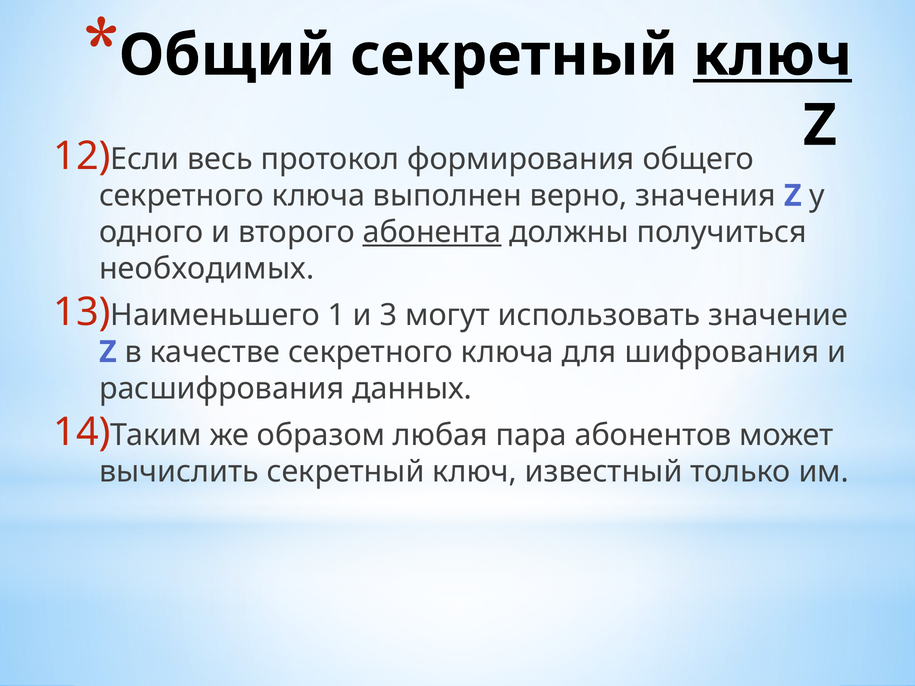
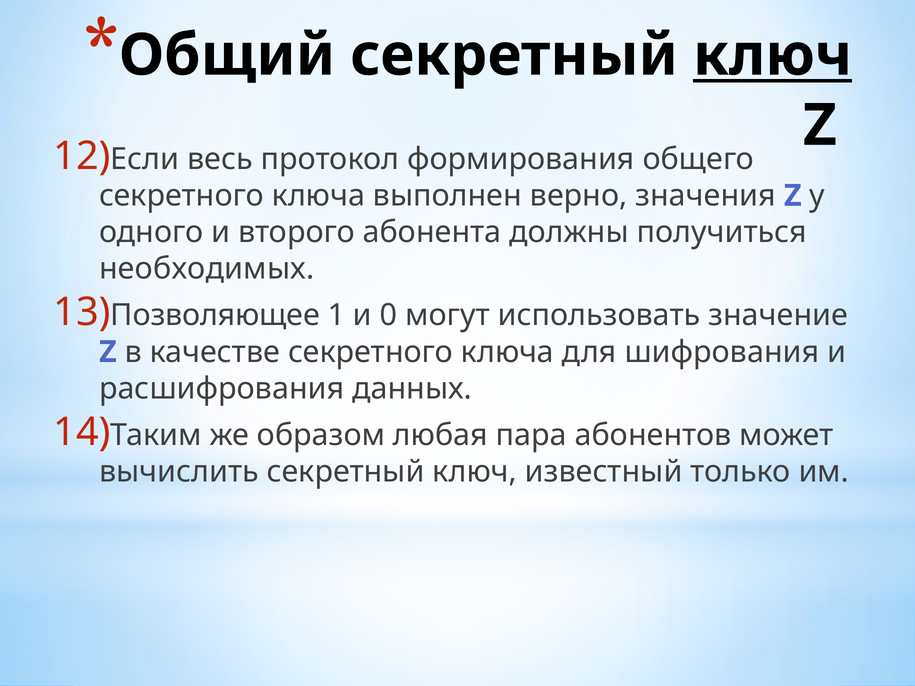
абонента underline: present -> none
Наименьшего: Наименьшего -> Позволяющее
3: 3 -> 0
